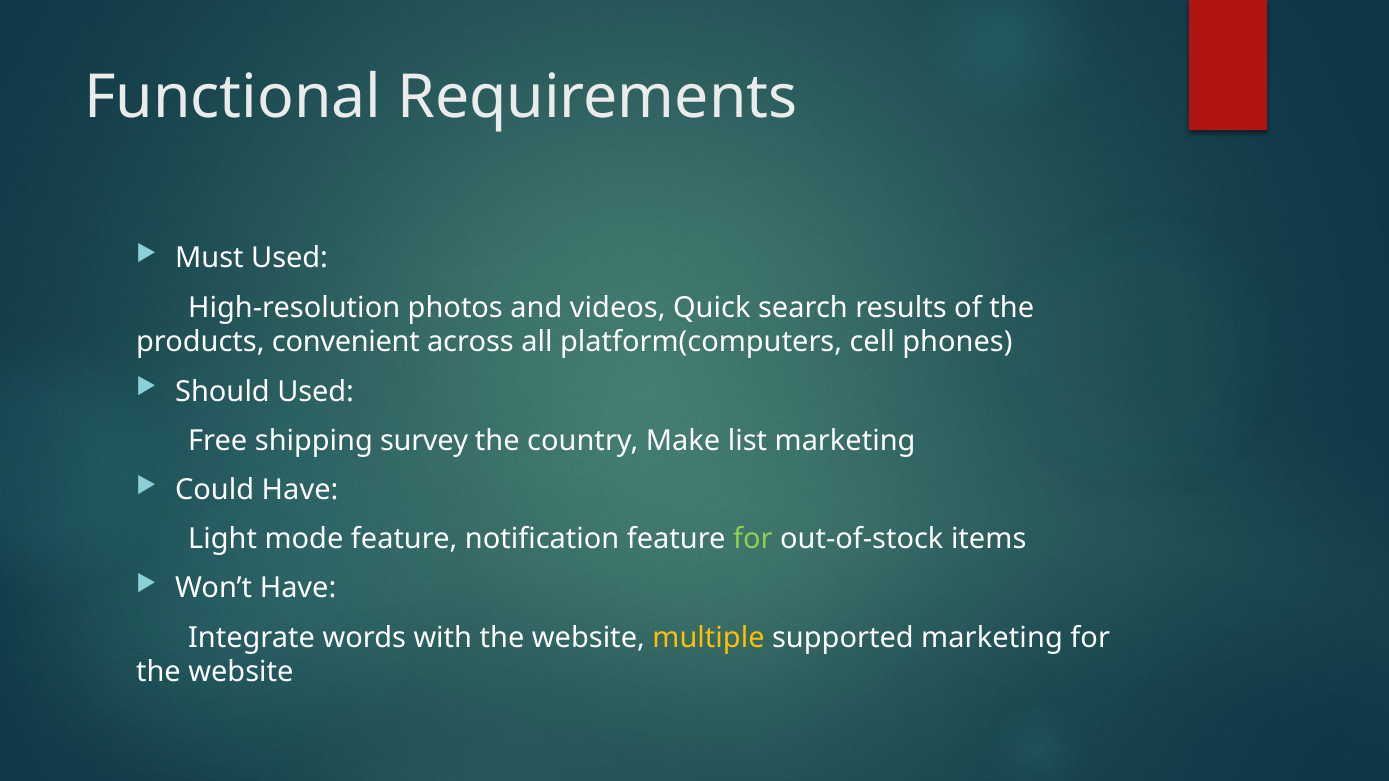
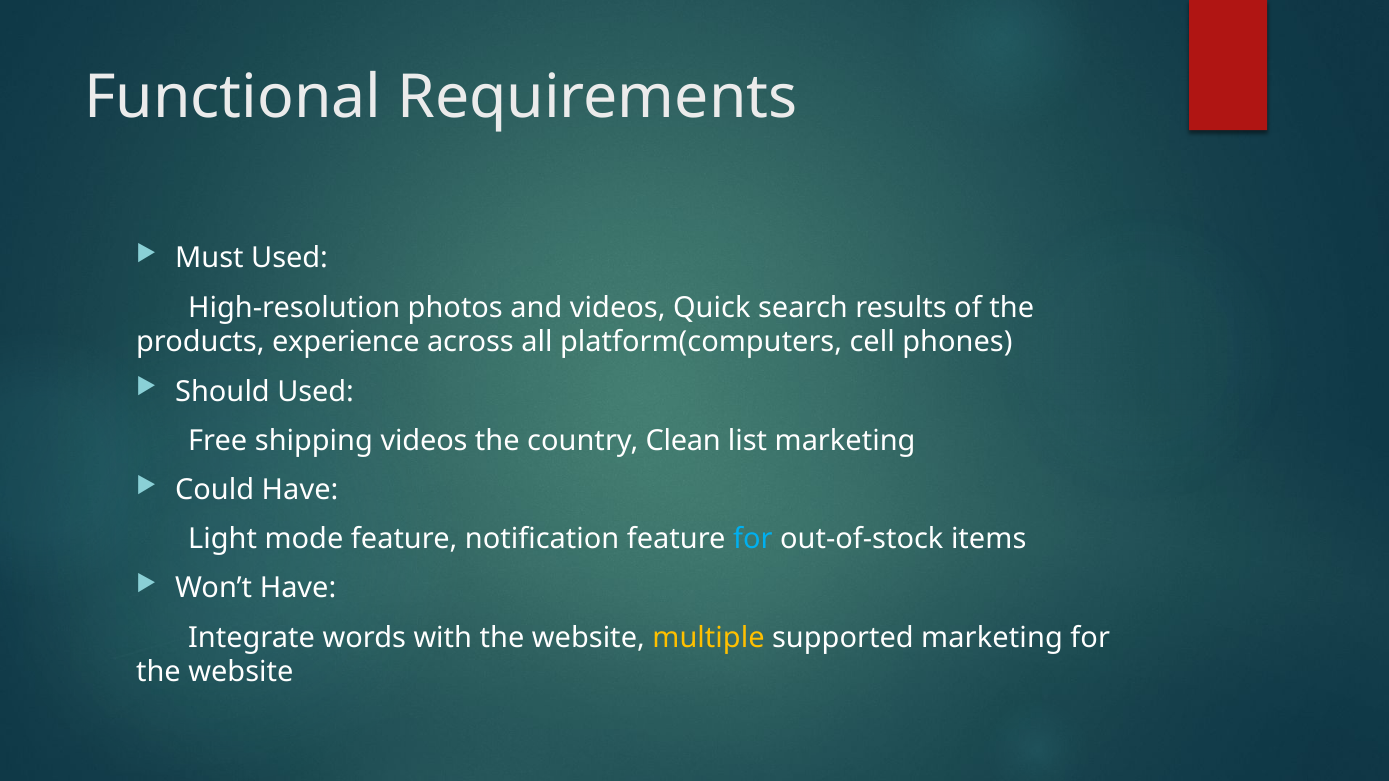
convenient: convenient -> experience
shipping survey: survey -> videos
Make: Make -> Clean
for at (753, 539) colour: light green -> light blue
